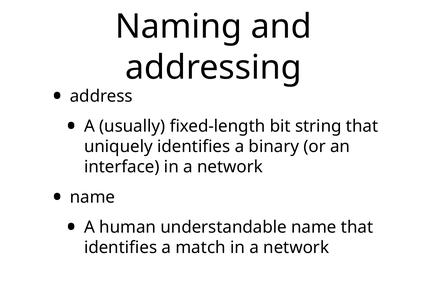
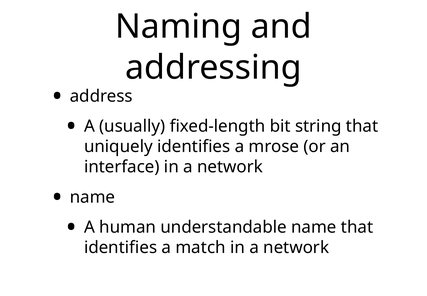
binary: binary -> mrose
